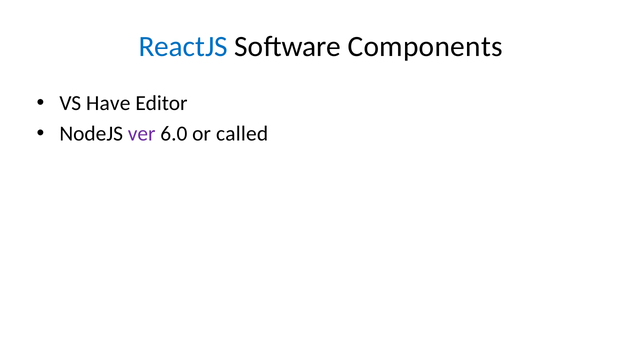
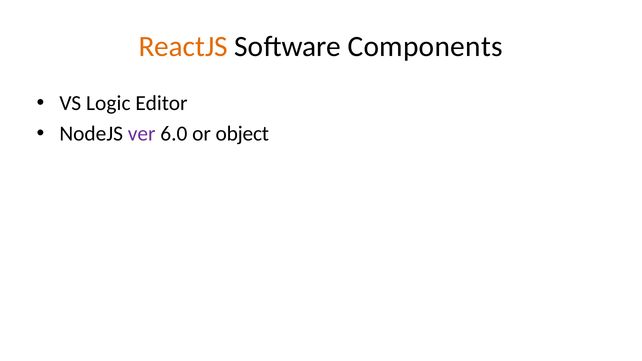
ReactJS colour: blue -> orange
Have: Have -> Logic
called: called -> object
